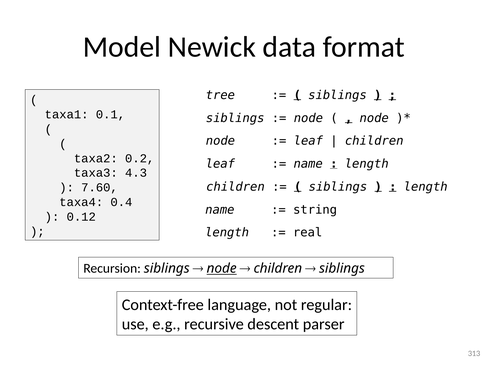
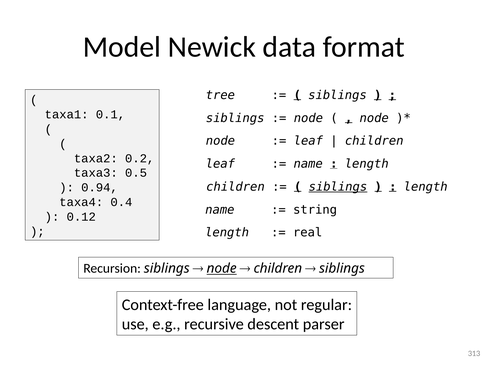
4.3: 4.3 -> 0.5
siblings at (338, 187) underline: none -> present
7.60: 7.60 -> 0.94
